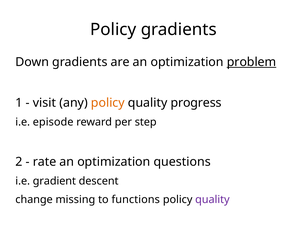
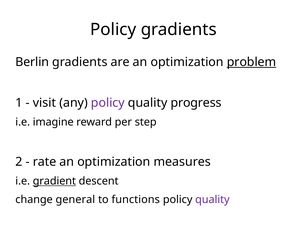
Down: Down -> Berlin
policy at (108, 103) colour: orange -> purple
episode: episode -> imagine
questions: questions -> measures
gradient underline: none -> present
missing: missing -> general
